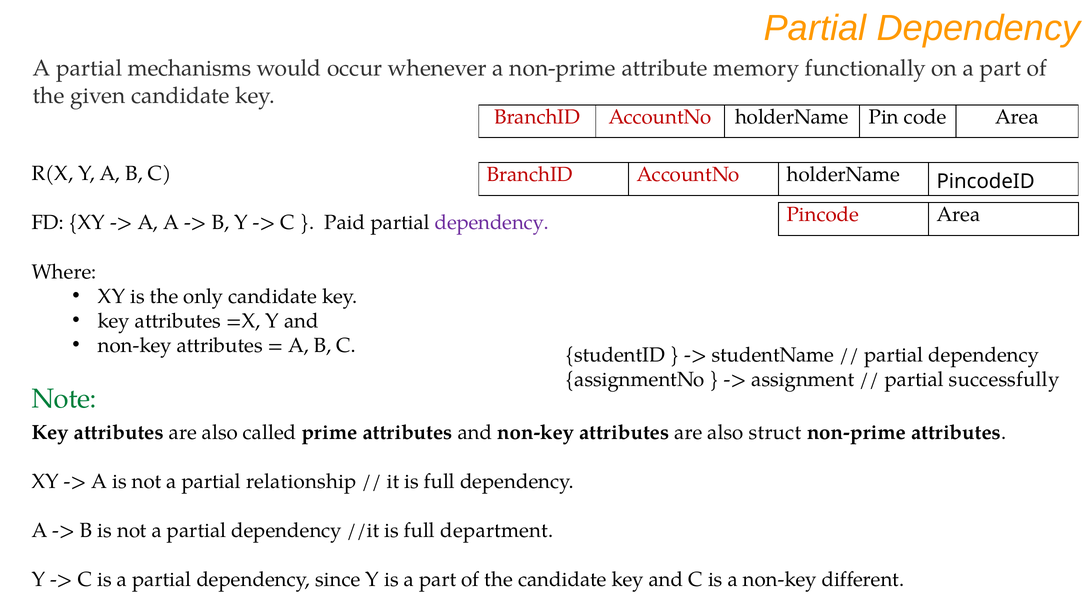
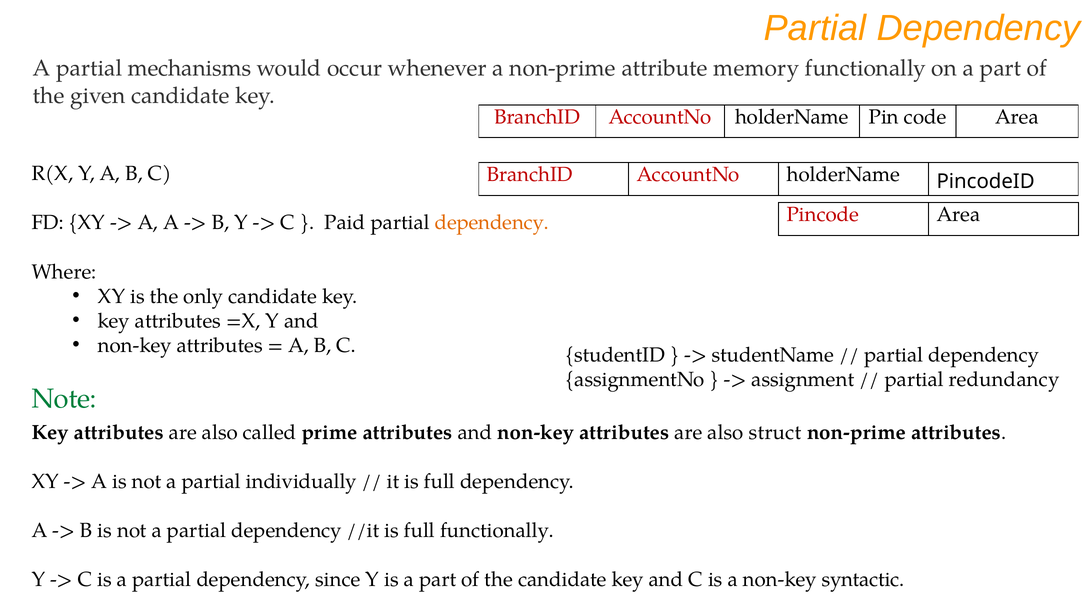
dependency at (492, 223) colour: purple -> orange
successfully: successfully -> redundancy
relationship: relationship -> individually
full department: department -> functionally
different: different -> syntactic
